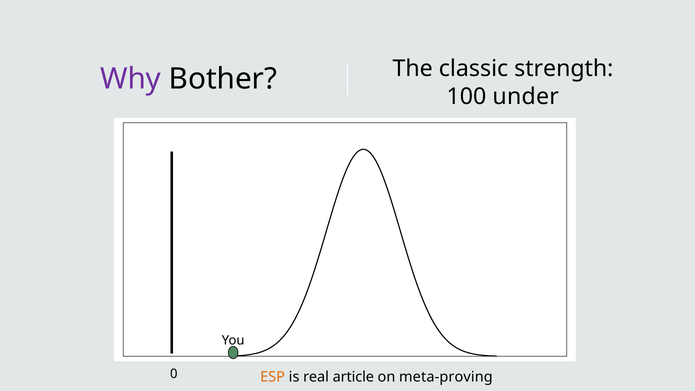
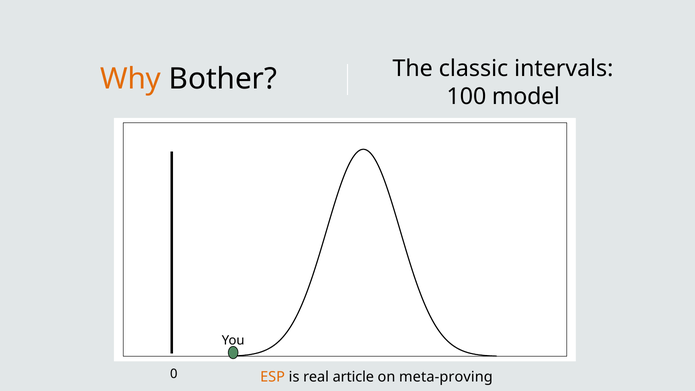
Why colour: purple -> orange
strength: strength -> intervals
under: under -> model
